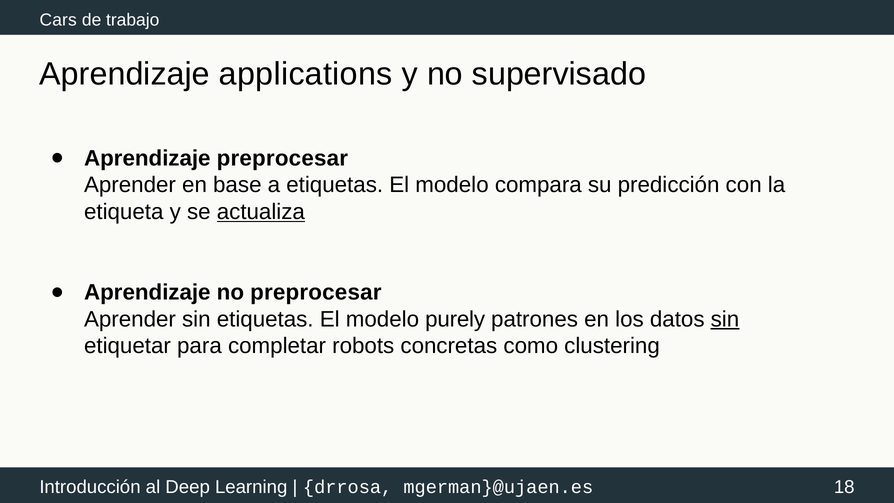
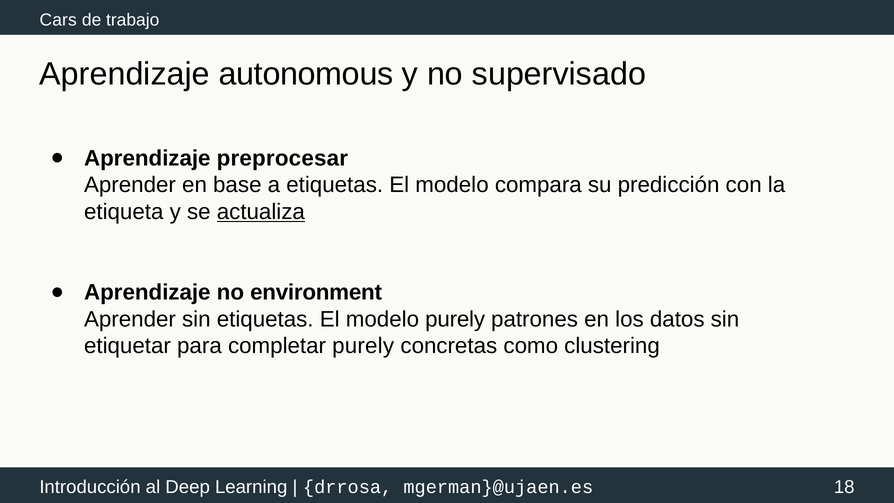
applications: applications -> autonomous
no preprocesar: preprocesar -> environment
sin at (725, 319) underline: present -> none
completar robots: robots -> purely
